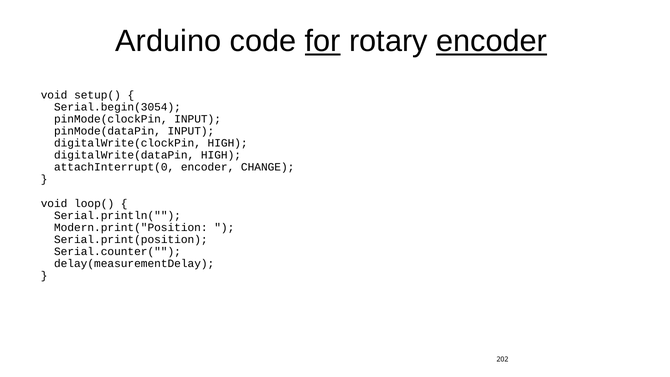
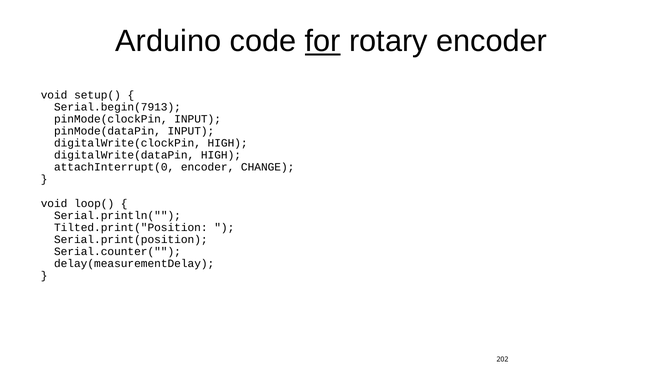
encoder at (492, 41) underline: present -> none
Serial.begin(3054: Serial.begin(3054 -> Serial.begin(7913
Modern.print("Position: Modern.print("Position -> Tilted.print("Position
